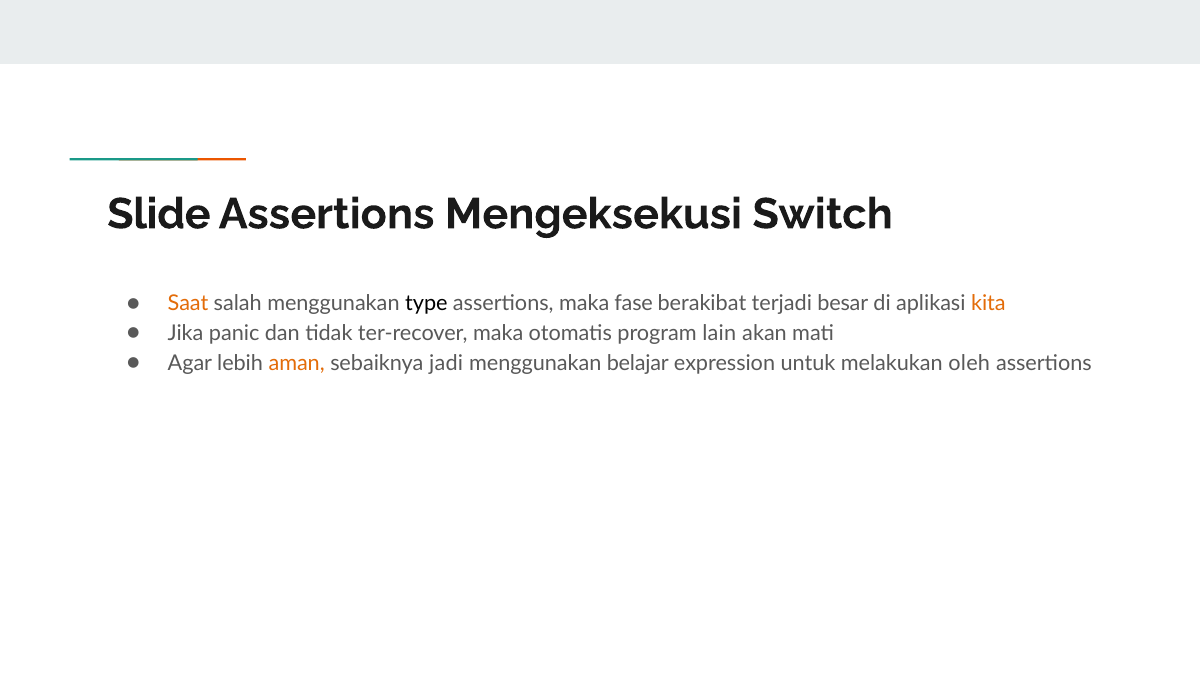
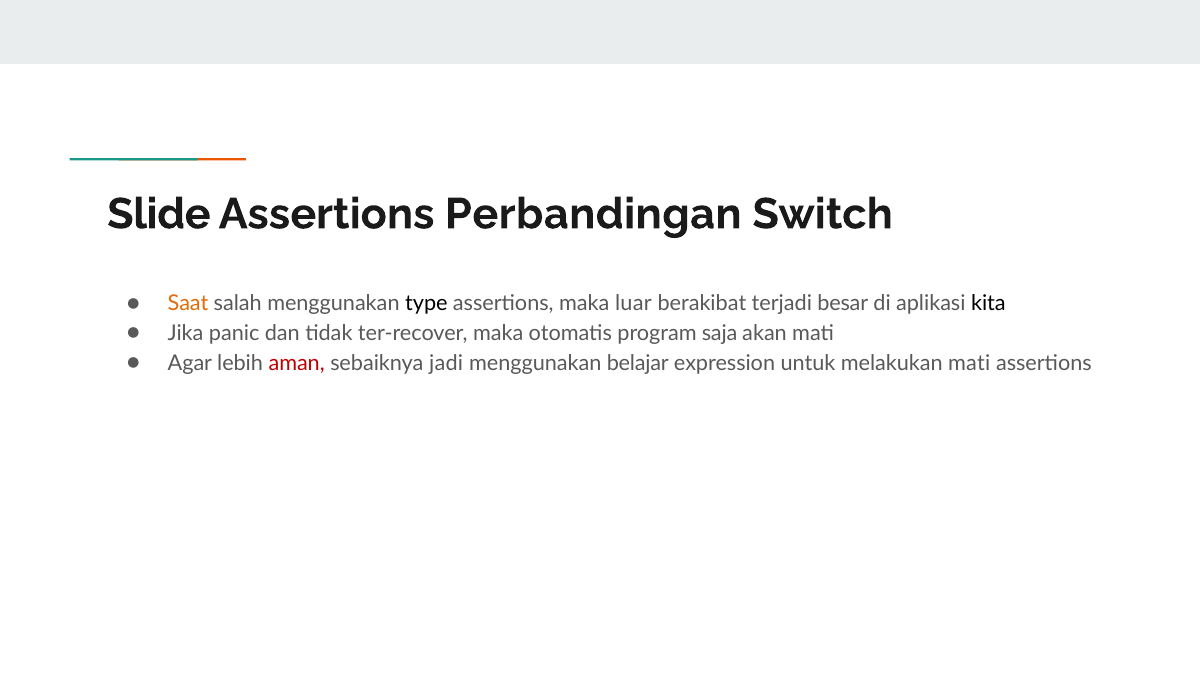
Mengeksekusi: Mengeksekusi -> Perbandingan
fase: fase -> luar
kita colour: orange -> black
lain: lain -> saja
aman colour: orange -> red
melakukan oleh: oleh -> mati
